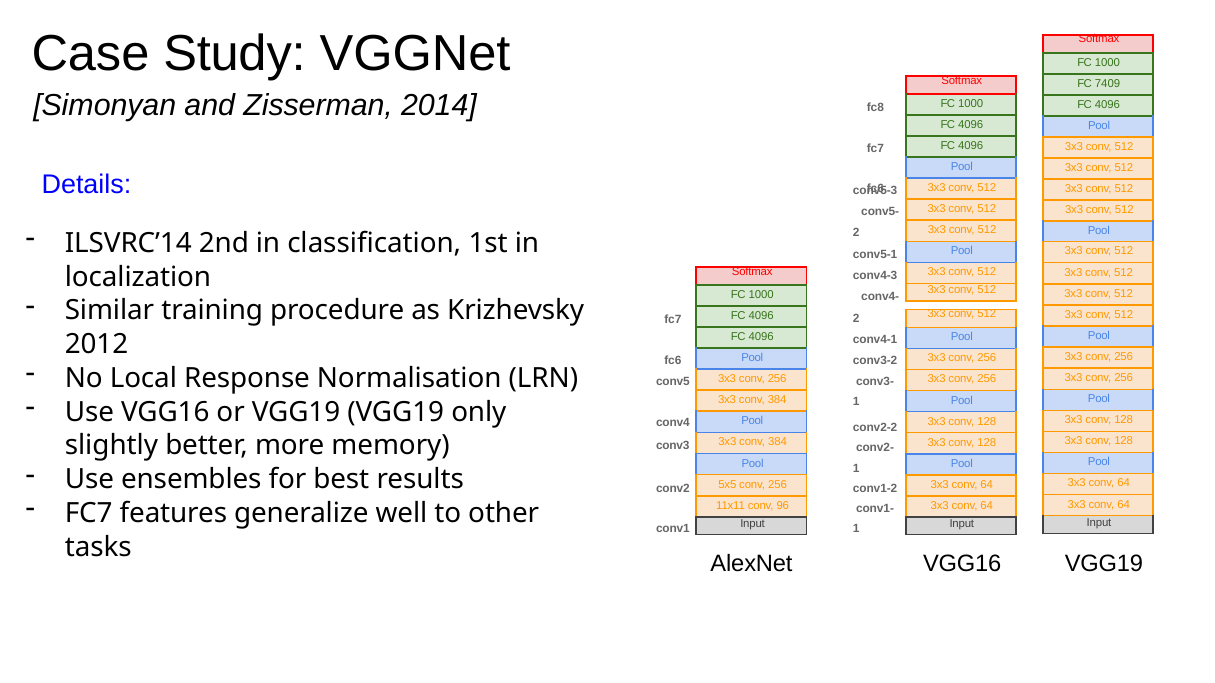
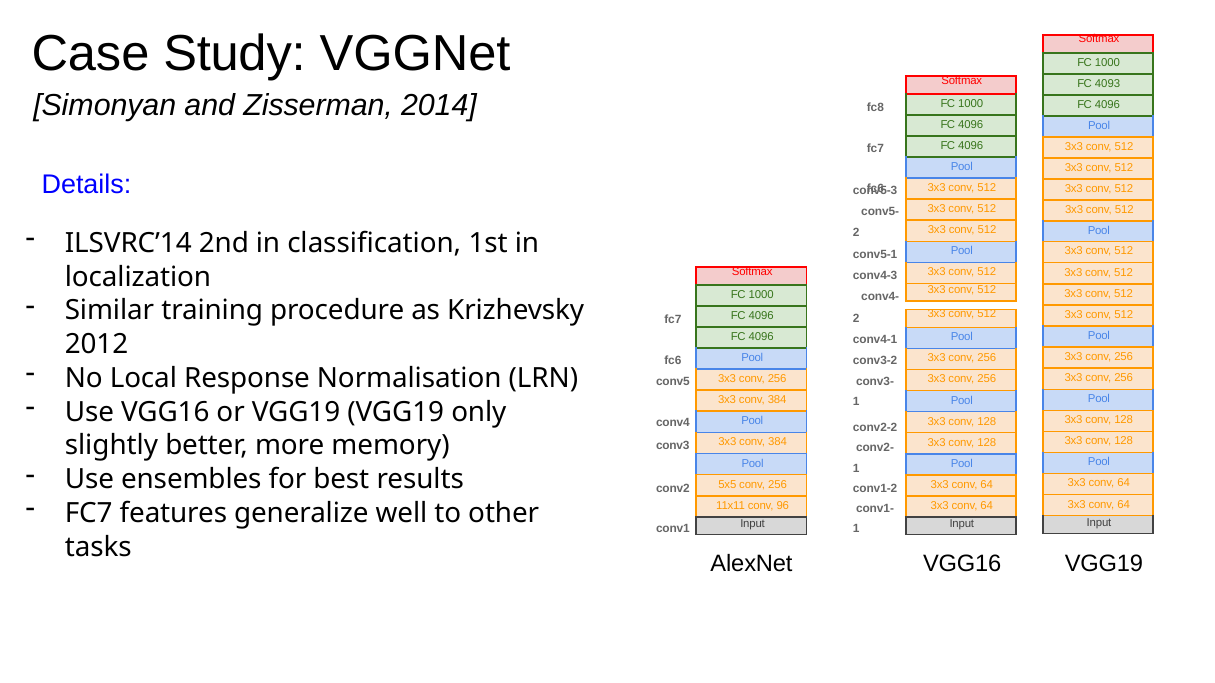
7409: 7409 -> 4093
